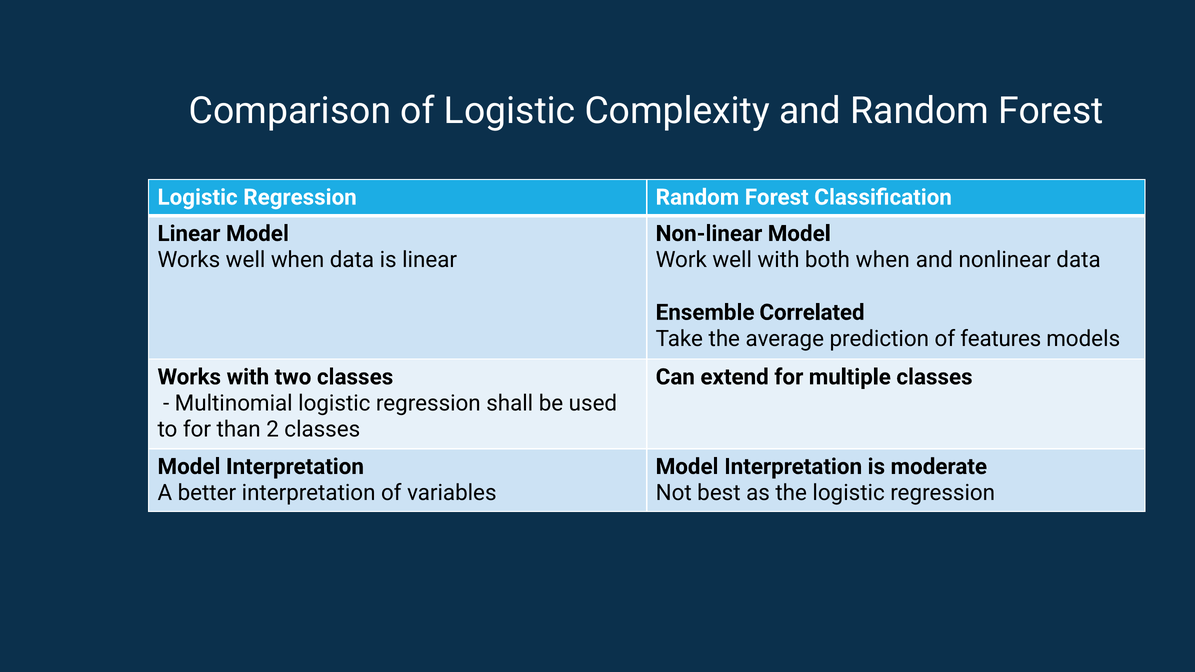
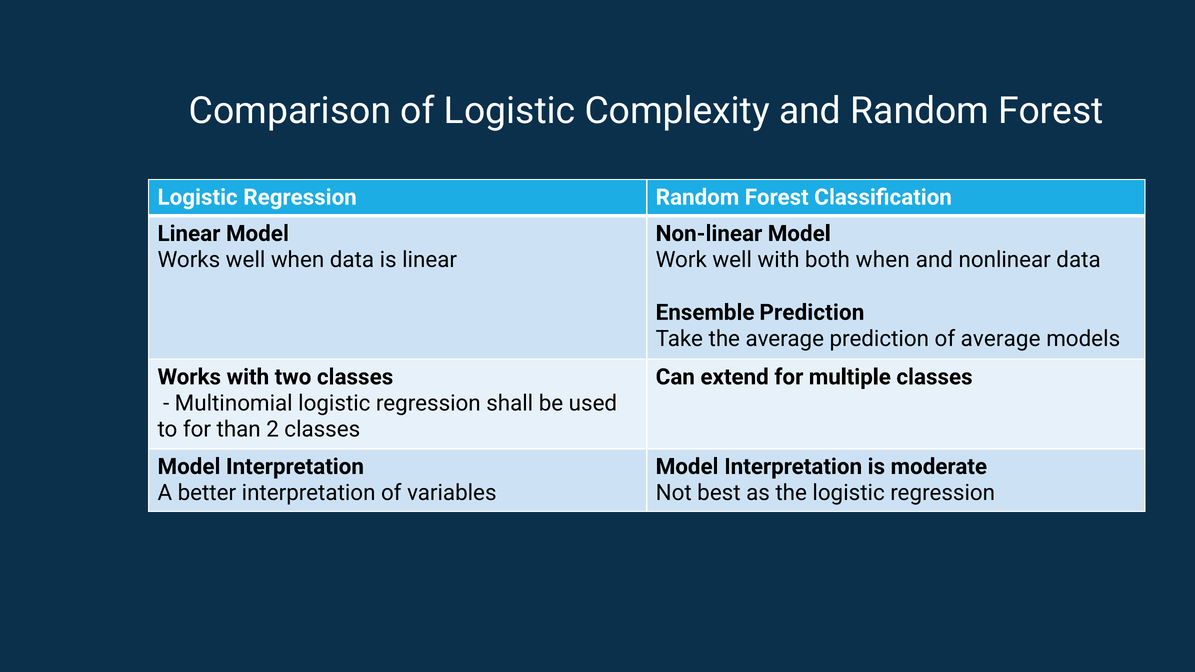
Ensemble Correlated: Correlated -> Prediction
of features: features -> average
